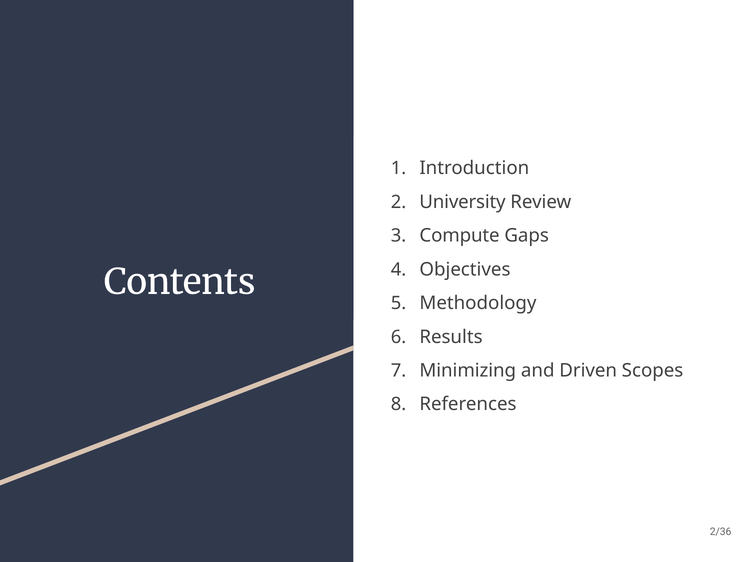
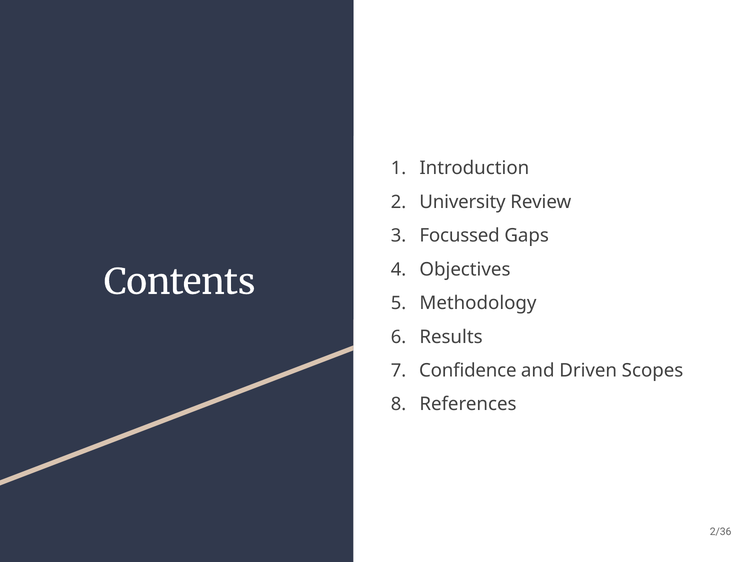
Compute: Compute -> Focussed
Minimizing: Minimizing -> Confidence
